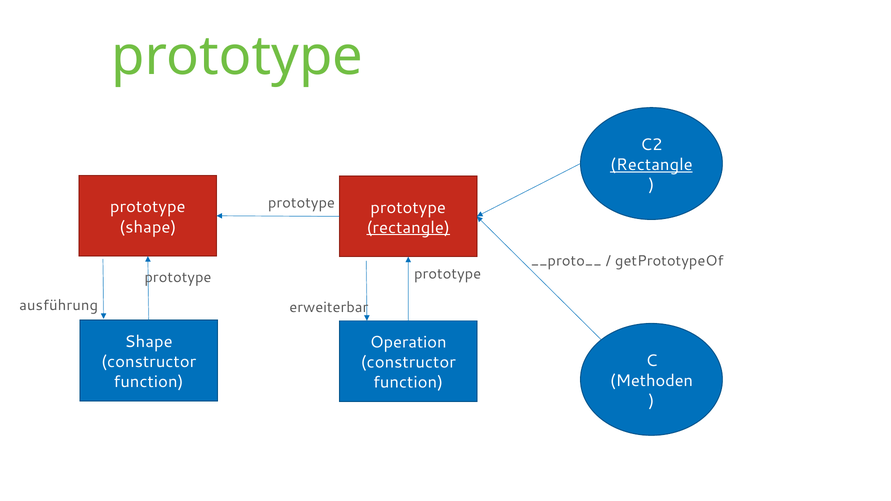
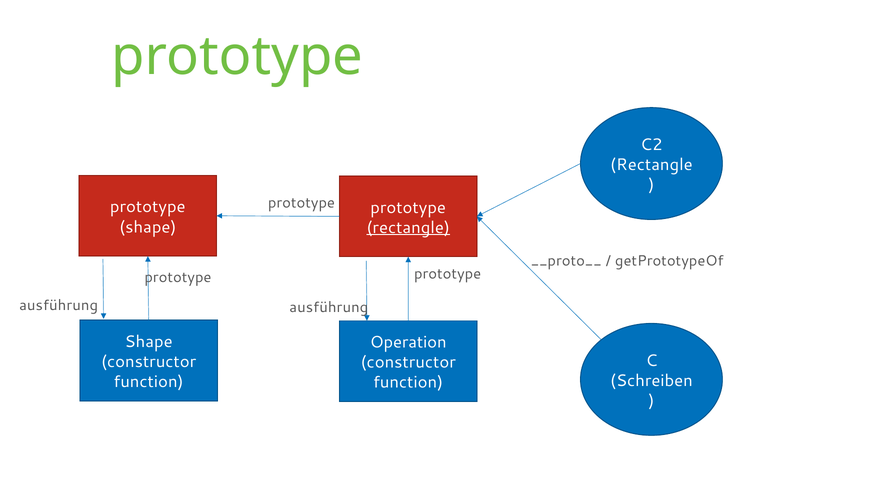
Rectangle at (651, 165) underline: present -> none
erweiterbar at (329, 307): erweiterbar -> ausführung
Methoden: Methoden -> Schreiben
